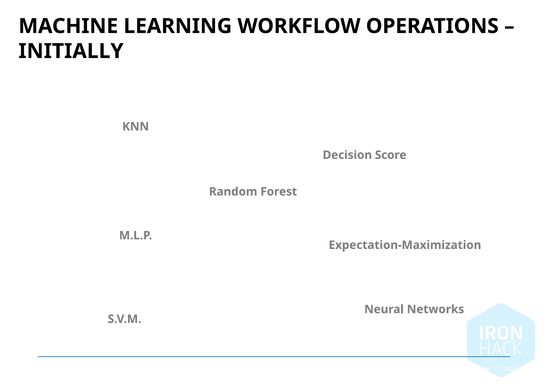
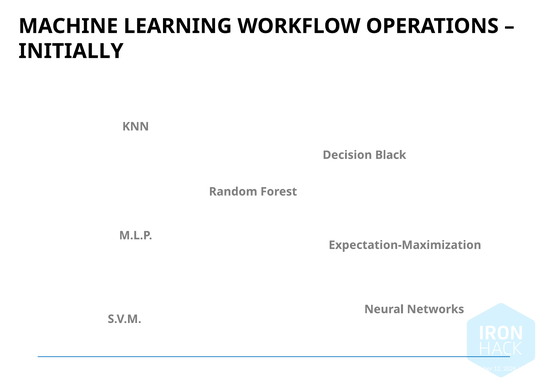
Score: Score -> Black
